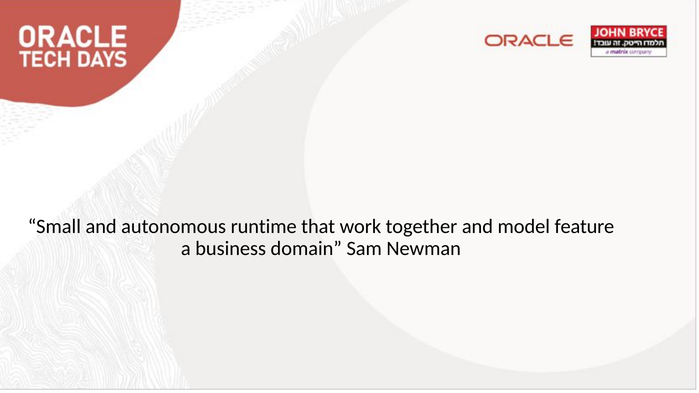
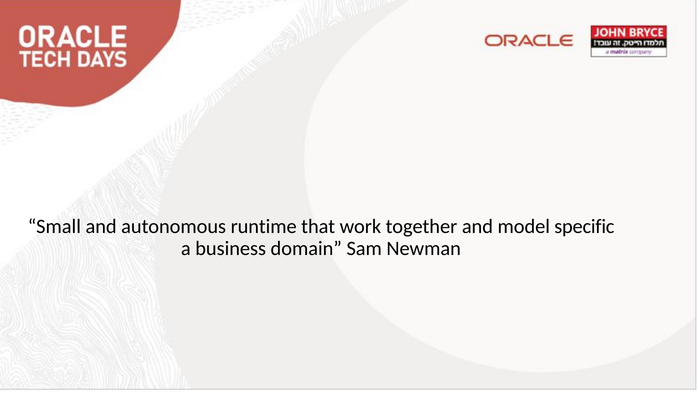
feature: feature -> specific
